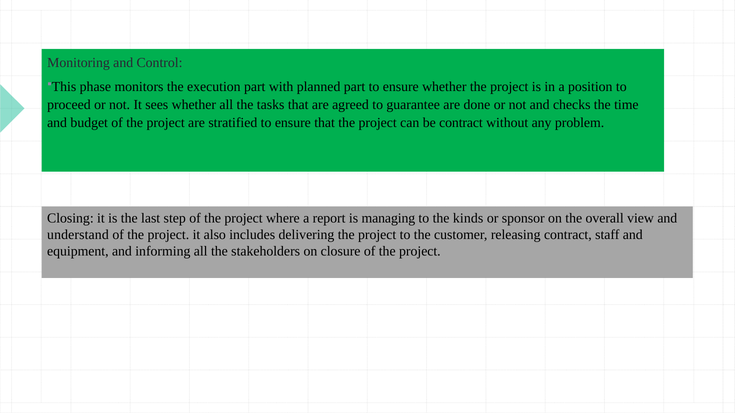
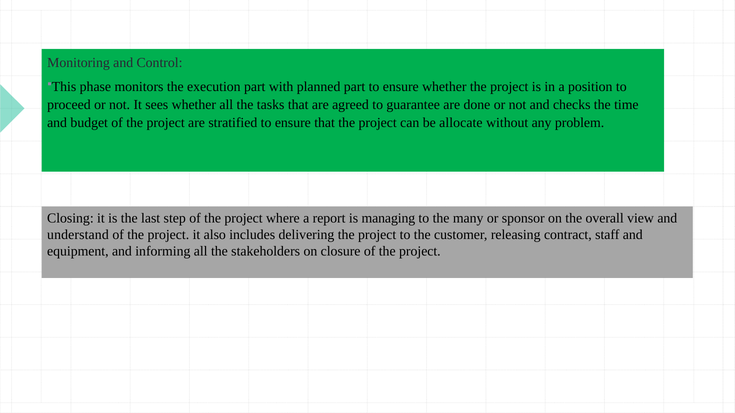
be contract: contract -> allocate
kinds: kinds -> many
